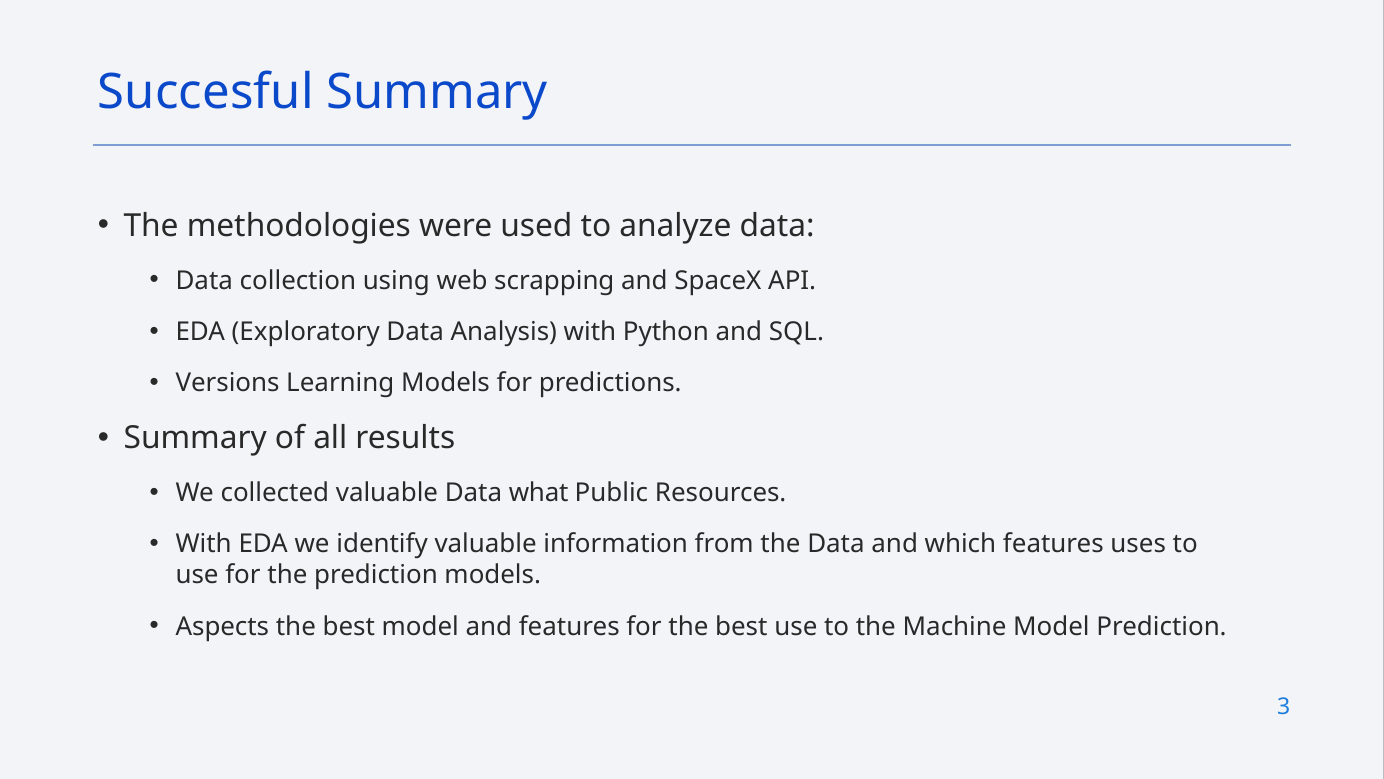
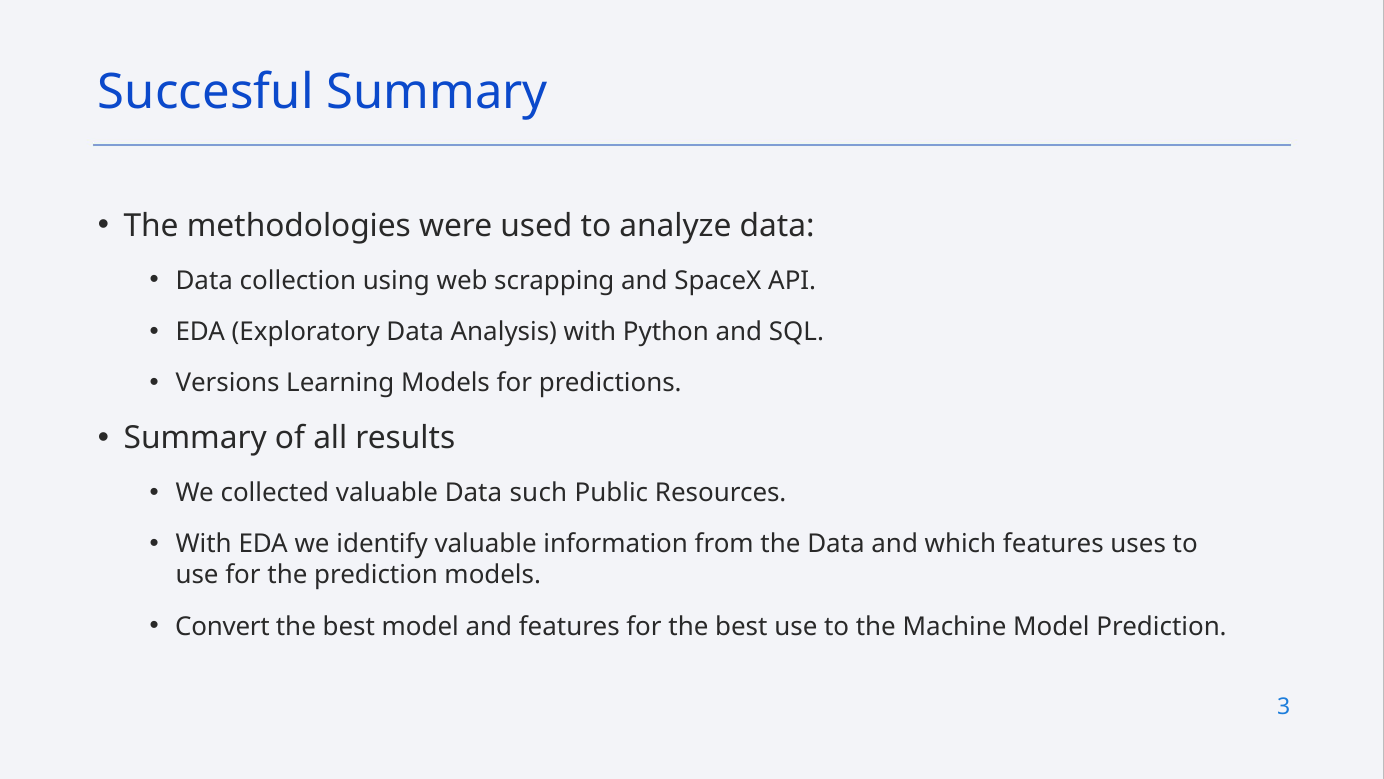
what: what -> such
Aspects: Aspects -> Convert
